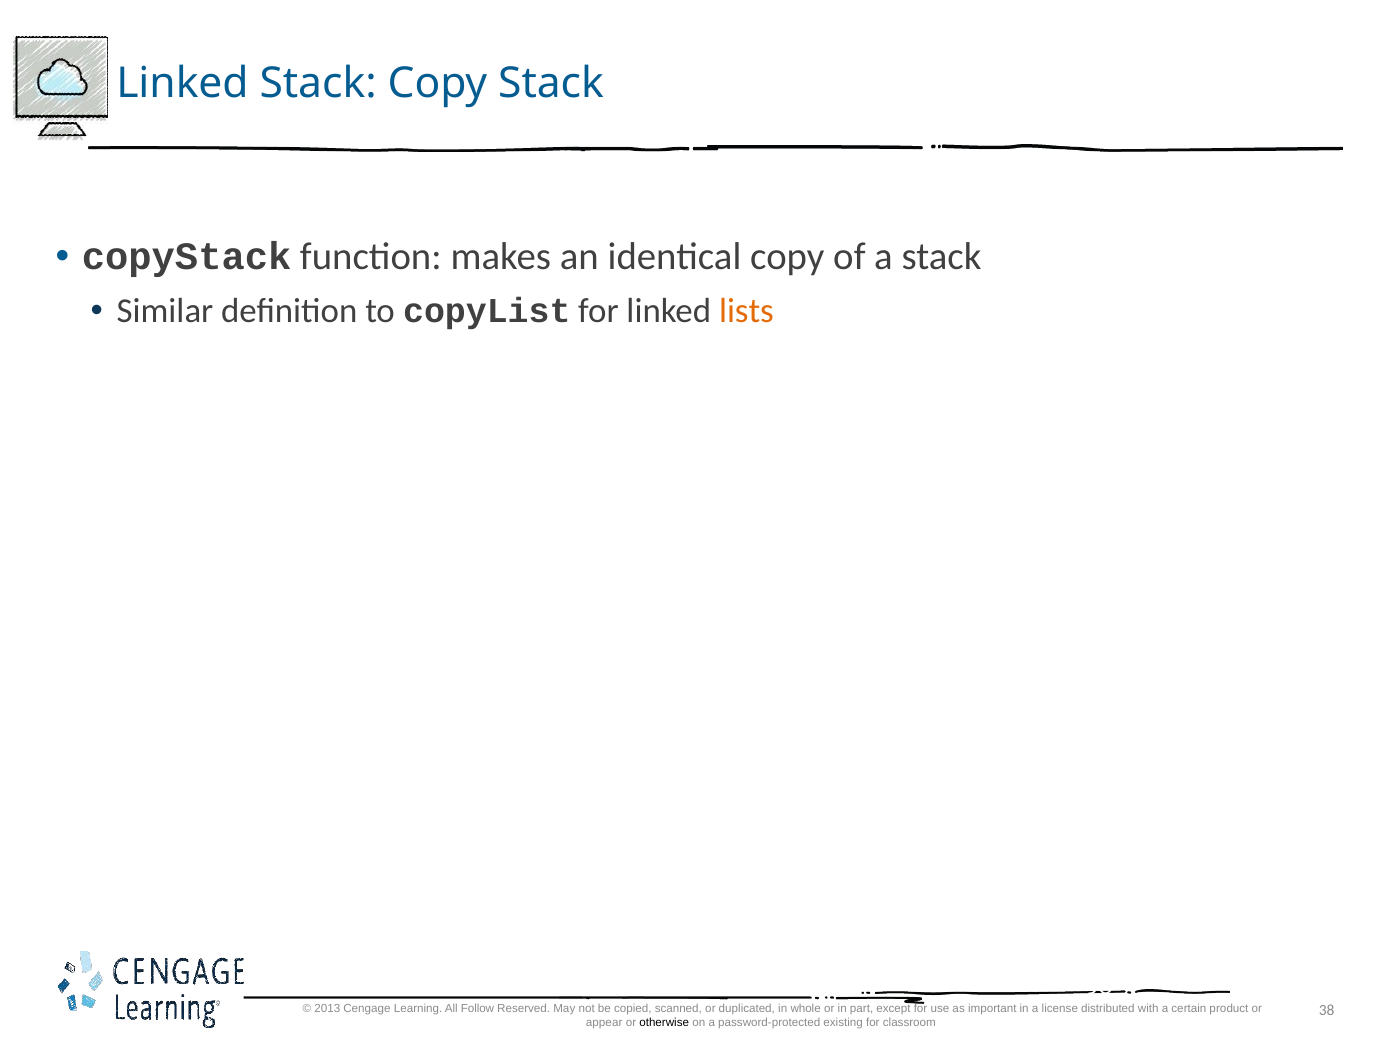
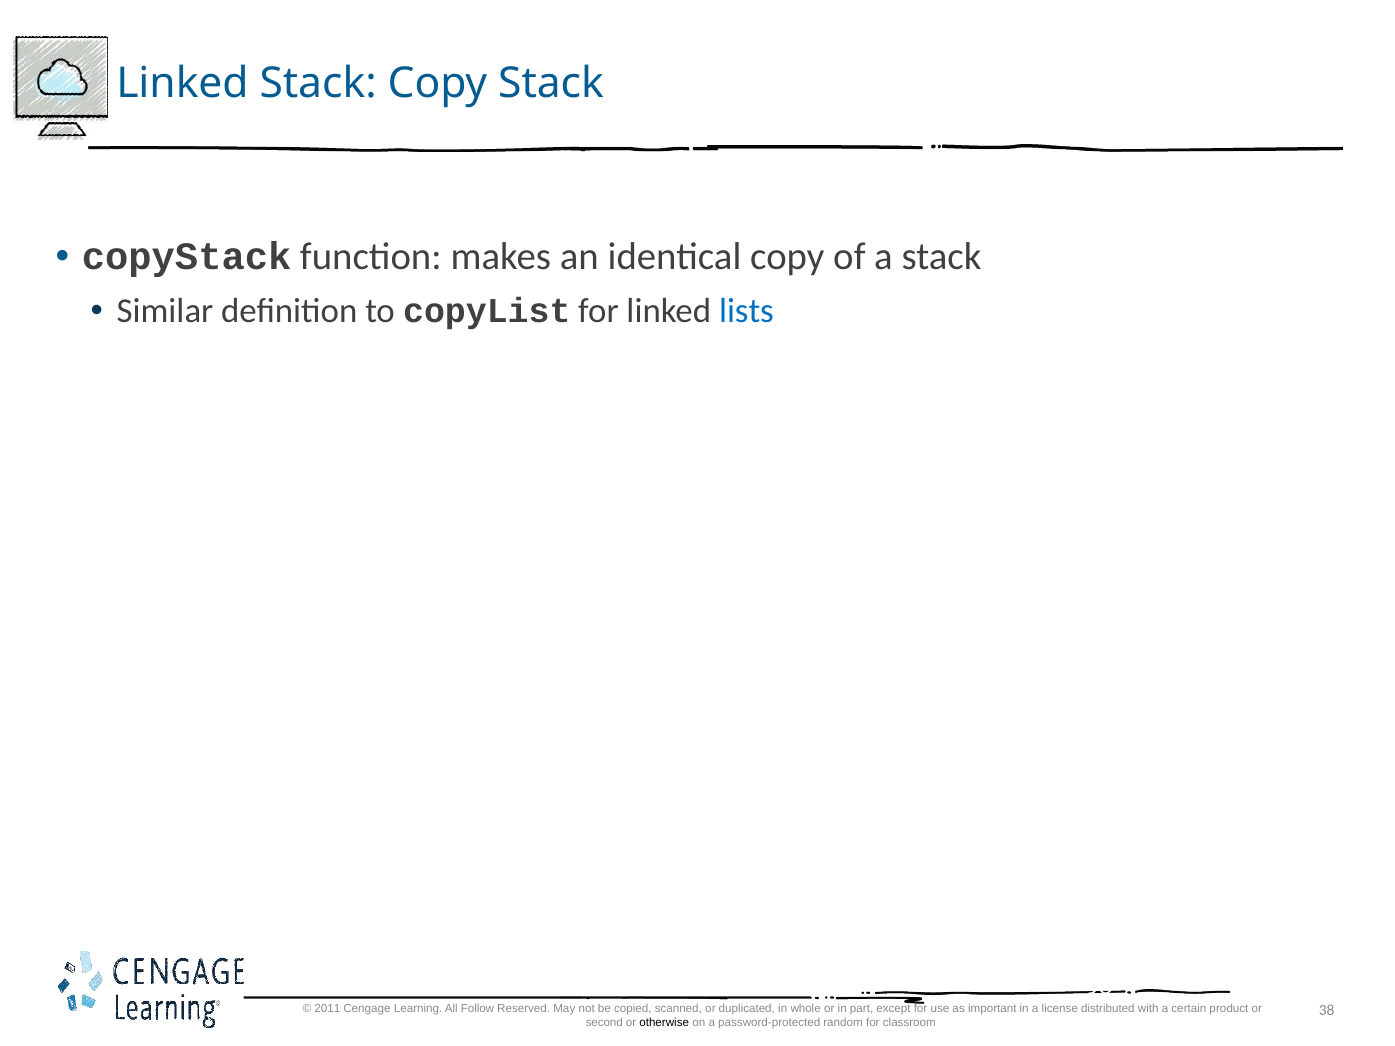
lists colour: orange -> blue
2013: 2013 -> 2011
appear: appear -> second
existing: existing -> random
